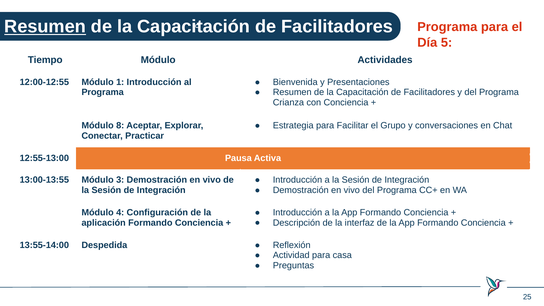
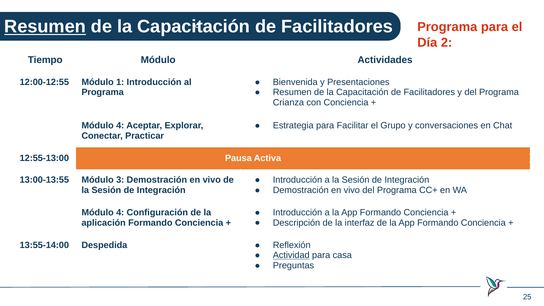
5: 5 -> 2
8 at (120, 126): 8 -> 4
Actividad underline: none -> present
